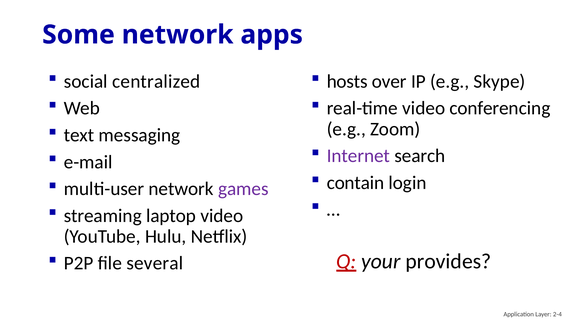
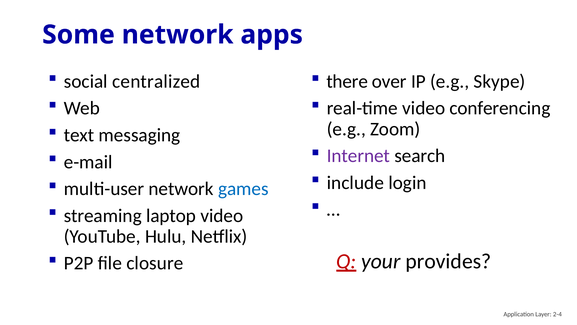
hosts: hosts -> there
contain: contain -> include
games colour: purple -> blue
several: several -> closure
